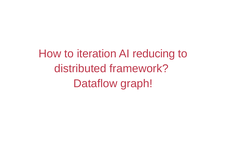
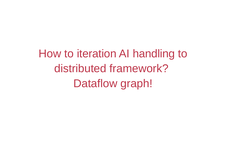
reducing: reducing -> handling
